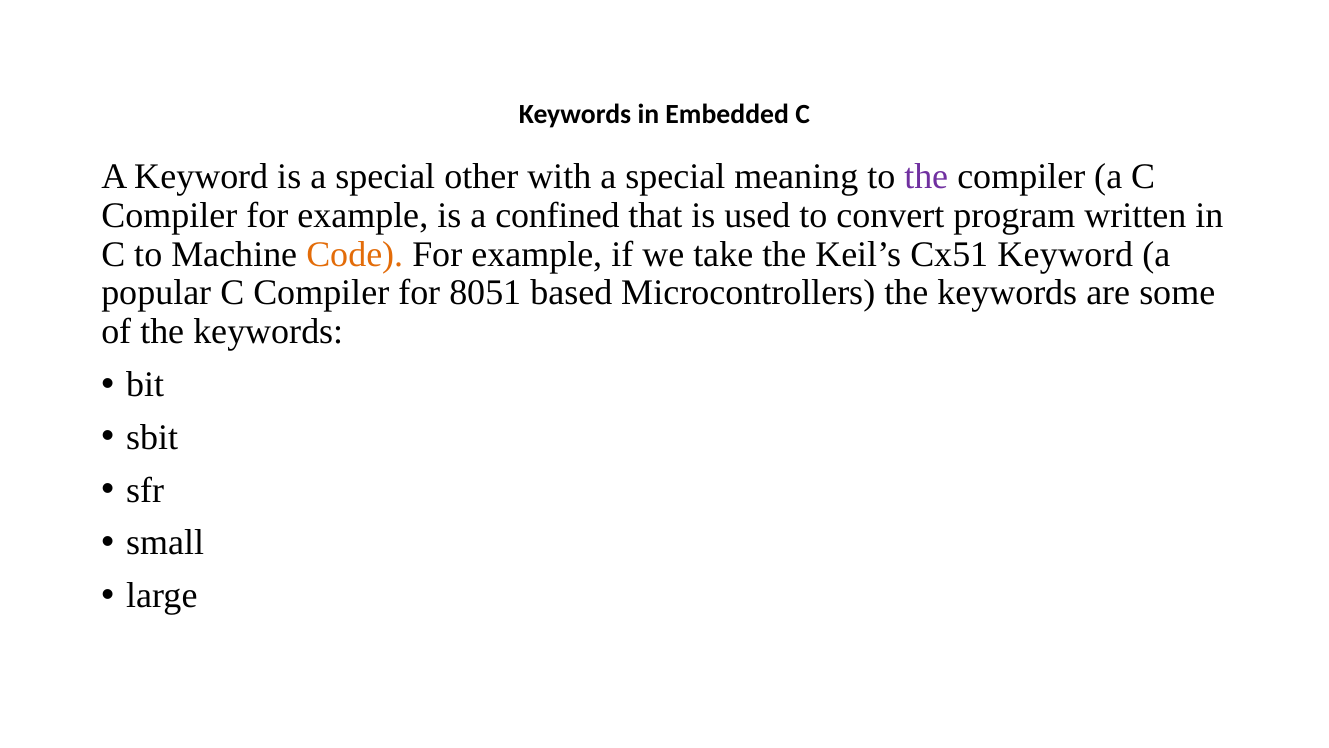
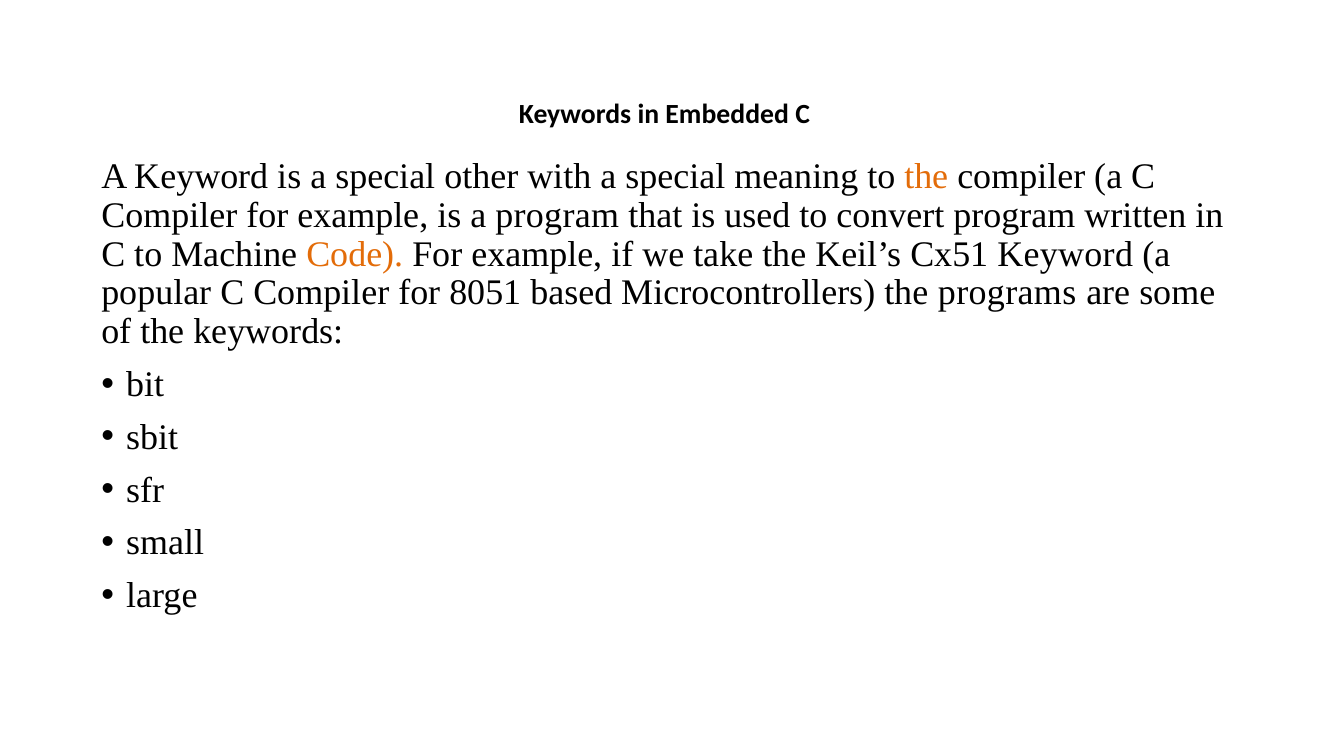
the at (926, 176) colour: purple -> orange
a confined: confined -> program
Microcontrollers the keywords: keywords -> programs
